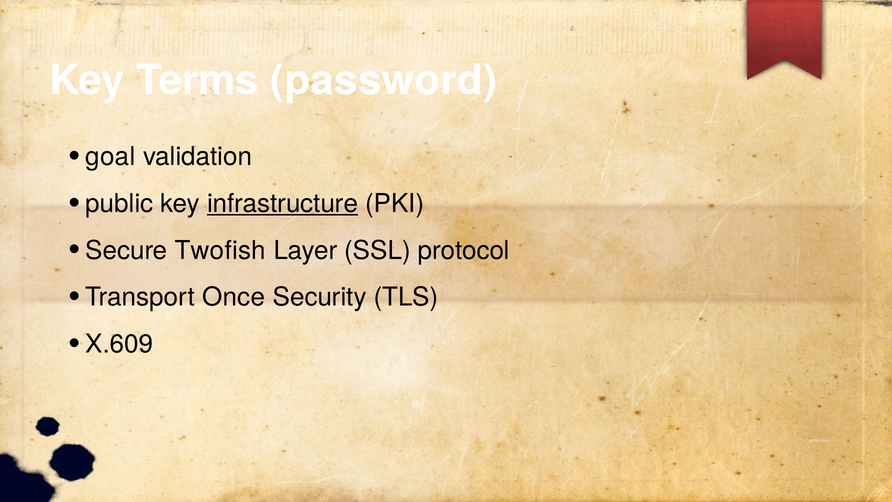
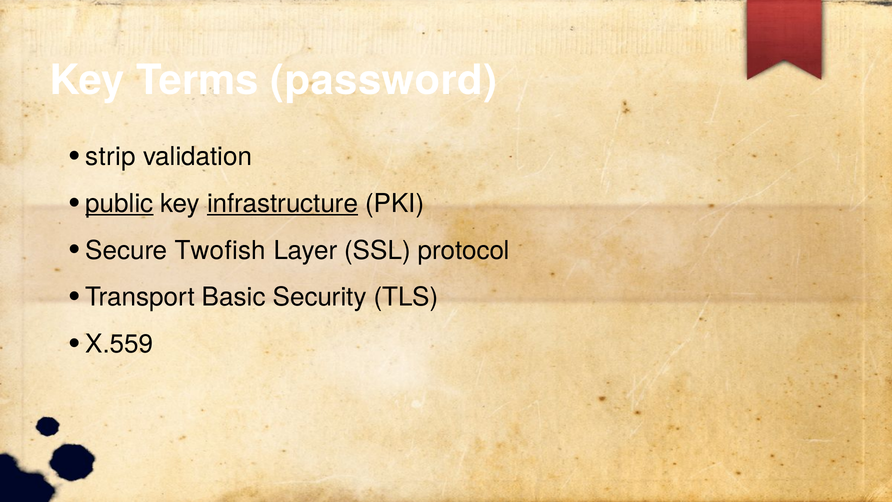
goal: goal -> strip
public underline: none -> present
Once: Once -> Basic
X.609: X.609 -> X.559
